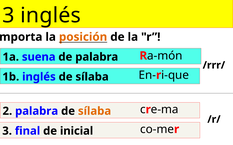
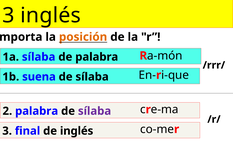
1a suena: suena -> sílaba
1b inglés: inglés -> suena
sílaba at (95, 112) colour: orange -> purple
de inicial: inicial -> inglés
